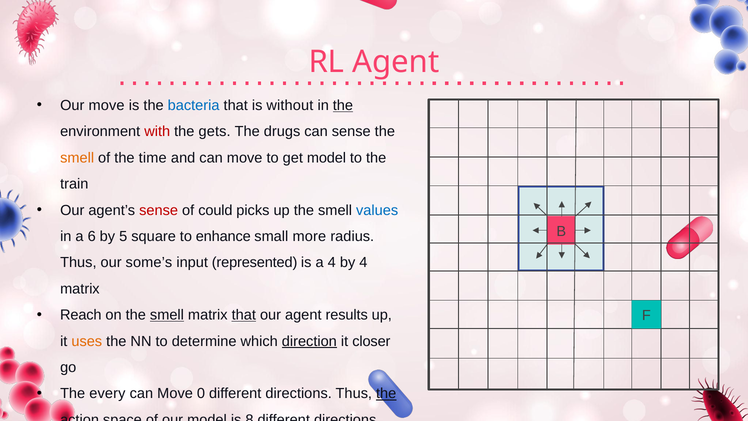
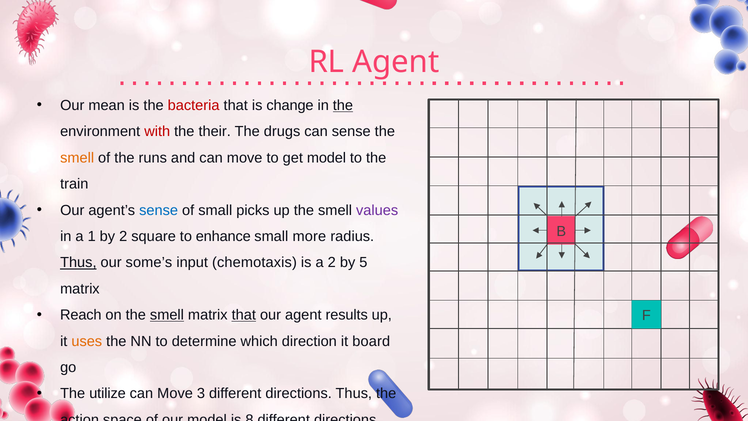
Our move: move -> mean
bacteria colour: blue -> red
without: without -> change
gets: gets -> their
time: time -> runs
sense at (159, 210) colour: red -> blue
of could: could -> small
values colour: blue -> purple
6: 6 -> 1
by 5: 5 -> 2
Thus at (78, 262) underline: none -> present
represented: represented -> chemotaxis
a 4: 4 -> 2
by 4: 4 -> 5
direction underline: present -> none
closer: closer -> board
every: every -> utilize
0: 0 -> 3
the at (386, 393) underline: present -> none
